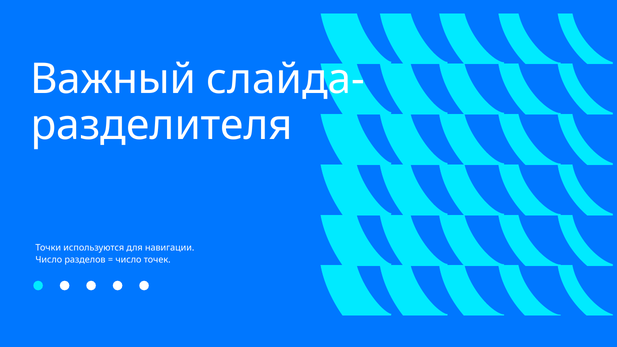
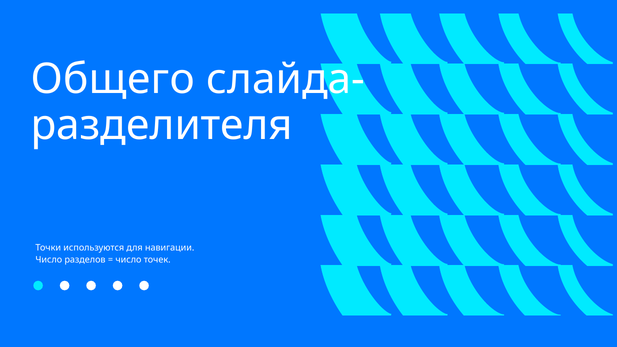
Важный: Важный -> Общего
